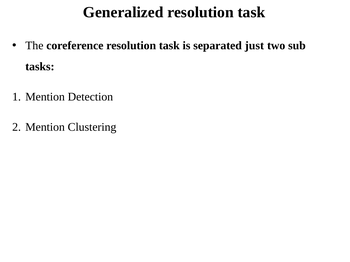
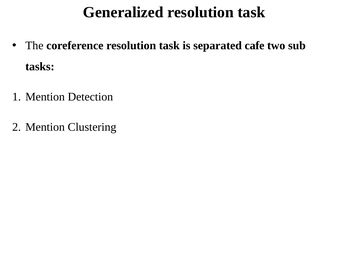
just: just -> cafe
